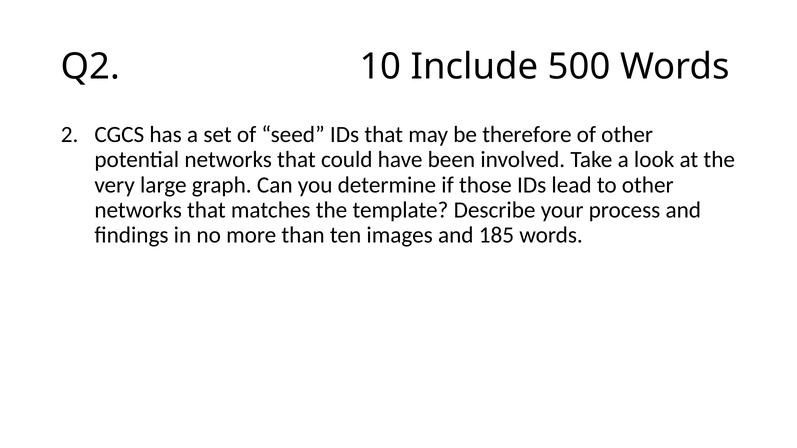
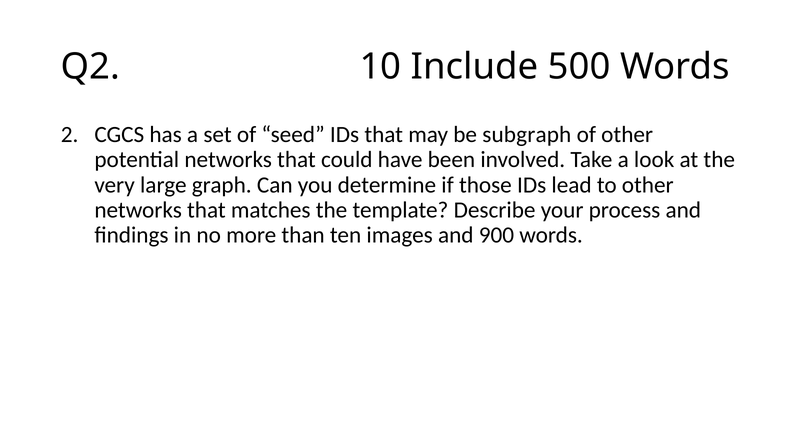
therefore: therefore -> subgraph
185: 185 -> 900
